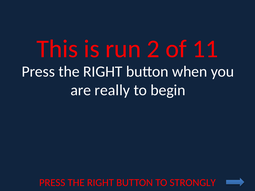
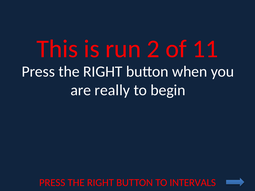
STRONGLY: STRONGLY -> INTERVALS
